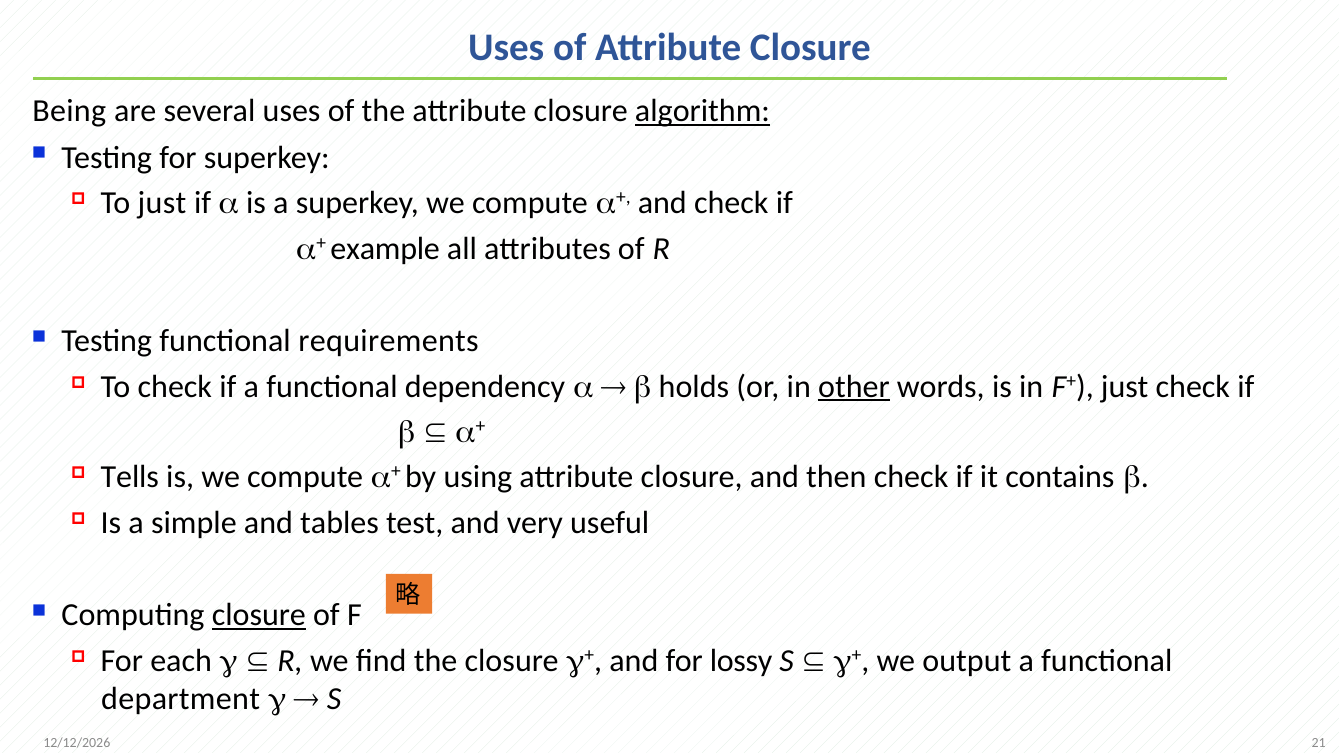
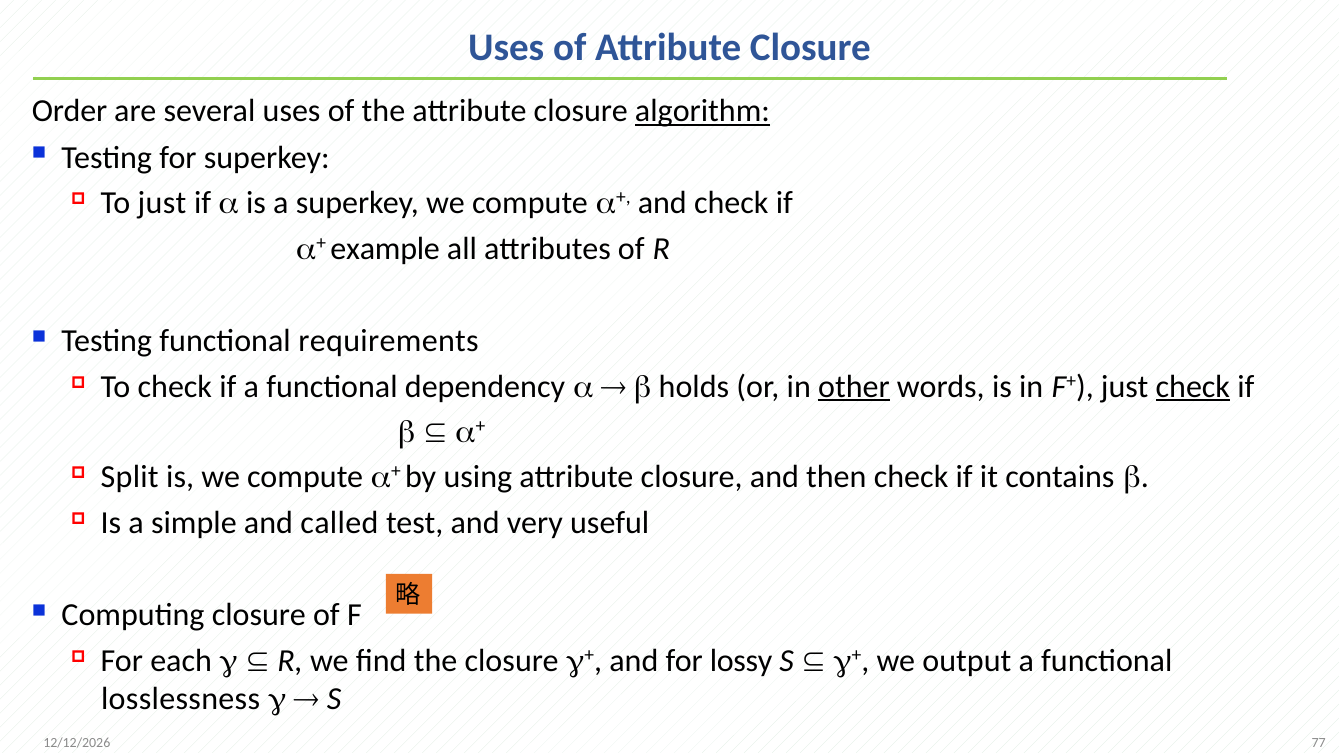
Being: Being -> Order
check at (1193, 387) underline: none -> present
Tells: Tells -> Split
tables: tables -> called
closure at (259, 615) underline: present -> none
department: department -> losslessness
21: 21 -> 77
